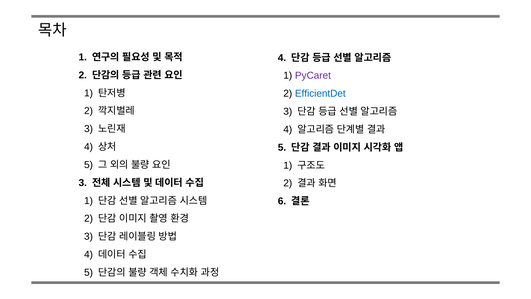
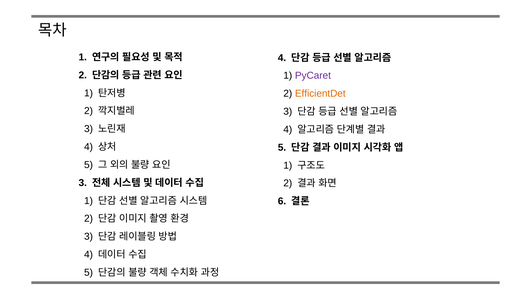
EfficientDet colour: blue -> orange
